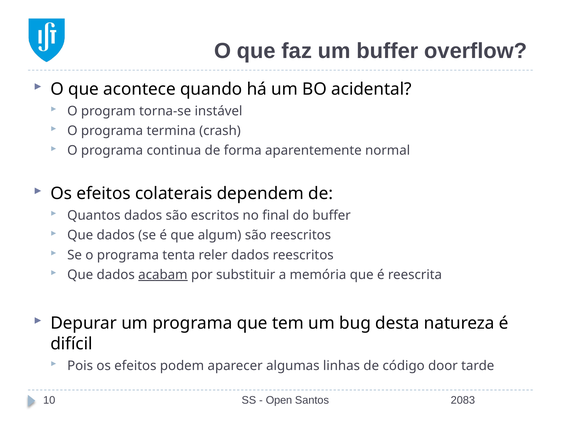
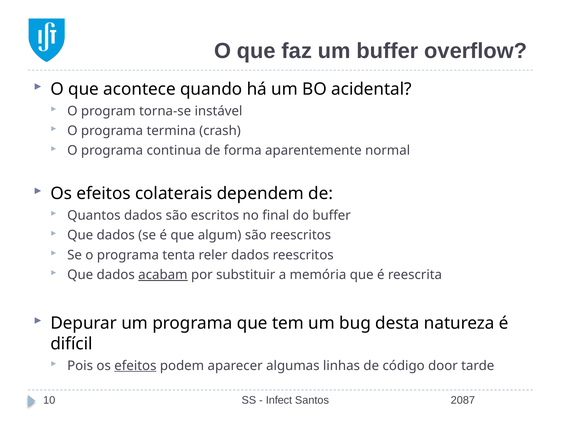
efeitos at (135, 366) underline: none -> present
Open: Open -> Infect
2083: 2083 -> 2087
